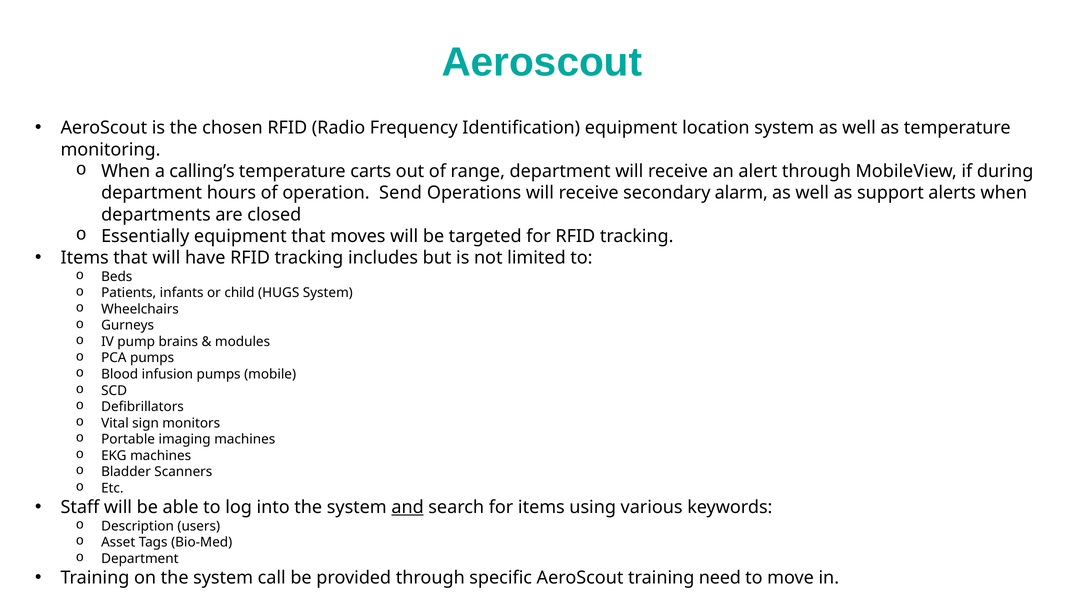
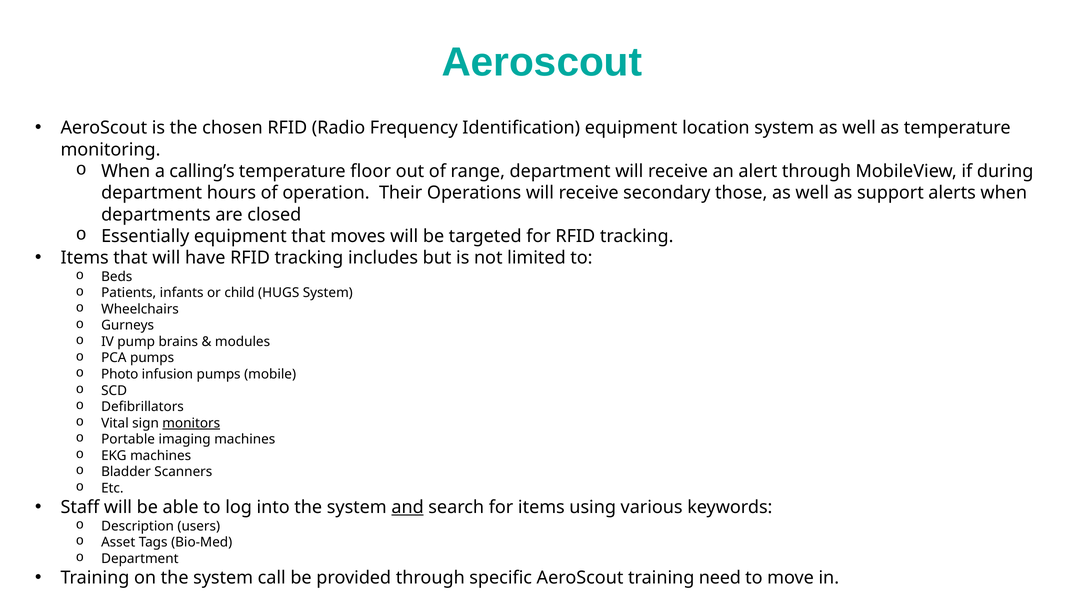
carts: carts -> floor
Send: Send -> Their
alarm: alarm -> those
Blood: Blood -> Photo
monitors underline: none -> present
